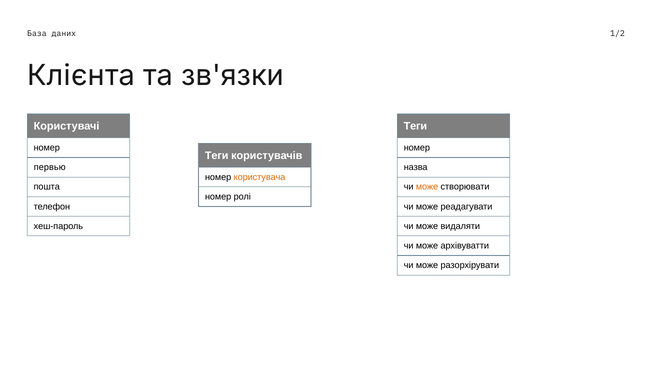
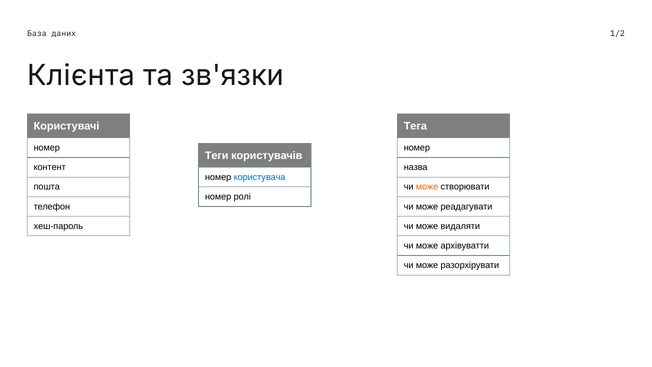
Теги at (415, 126): Теги -> Тега
первью: первью -> контент
користувача colour: orange -> blue
